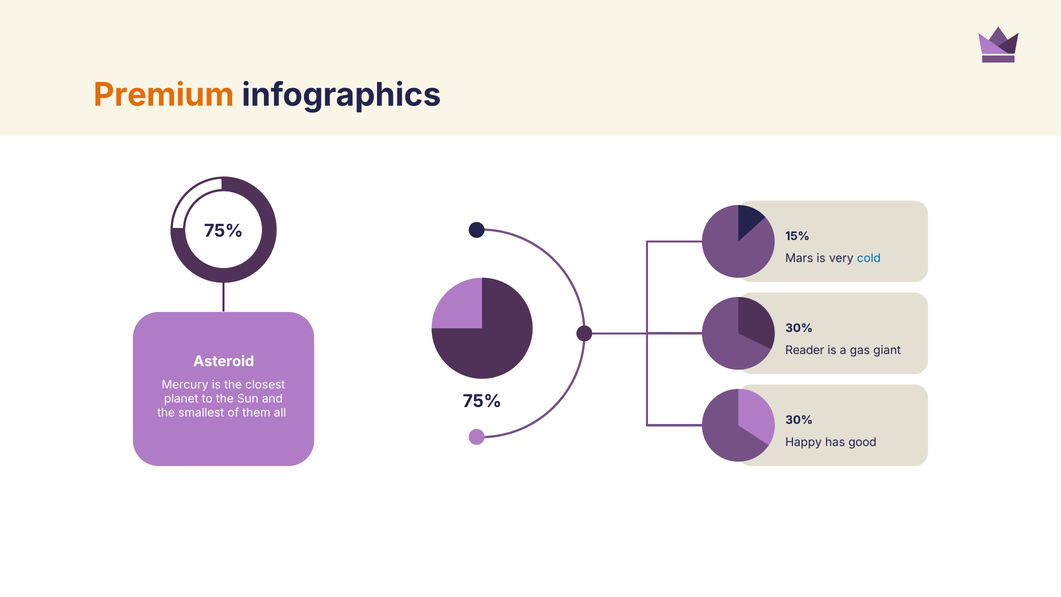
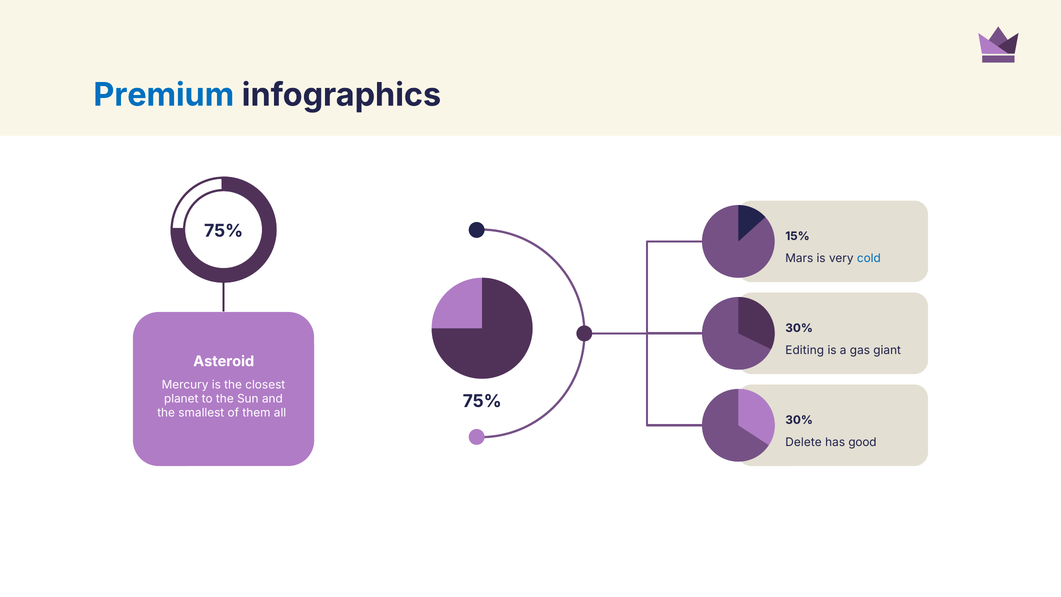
Premium colour: orange -> blue
Reader: Reader -> Editing
Happy: Happy -> Delete
